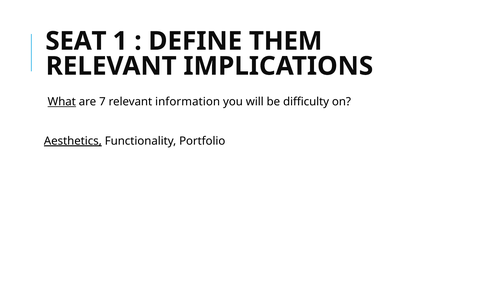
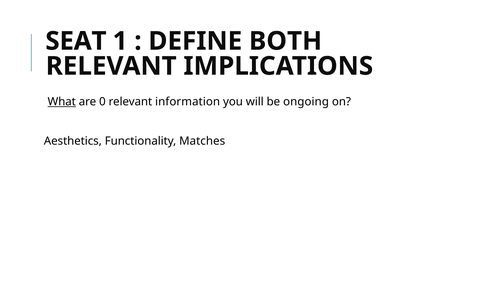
THEM: THEM -> BOTH
7: 7 -> 0
difficulty: difficulty -> ongoing
Aesthetics underline: present -> none
Portfolio: Portfolio -> Matches
